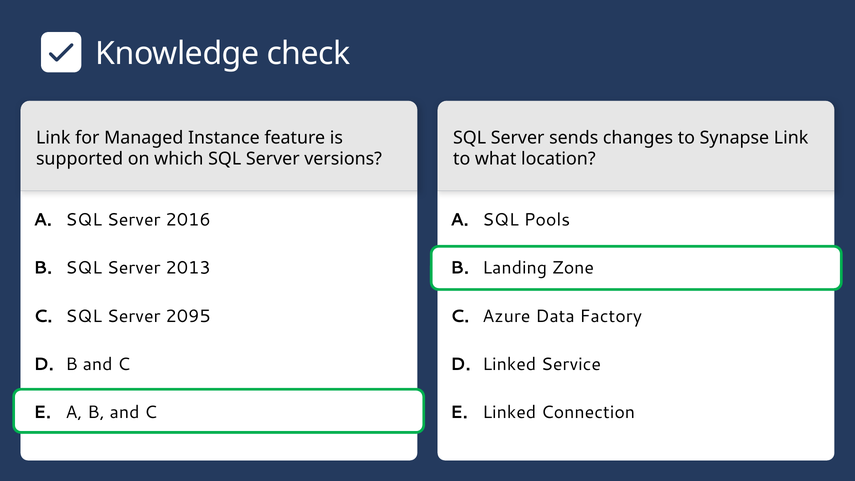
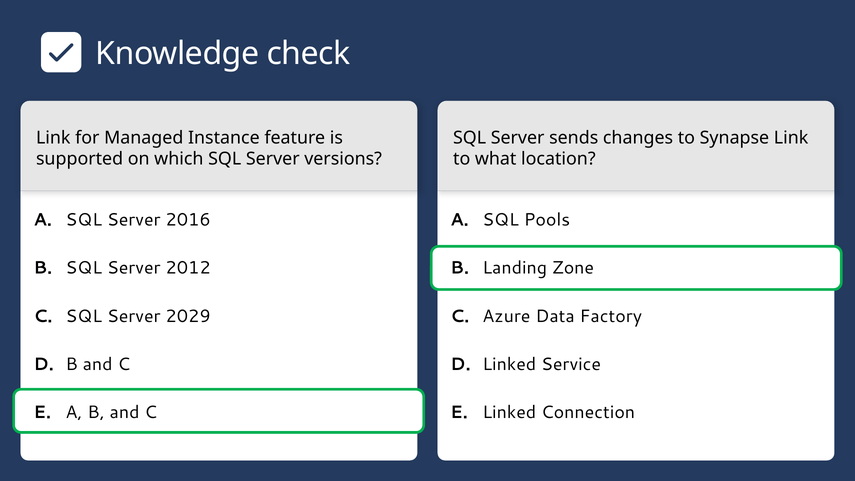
2013: 2013 -> 2012
2095: 2095 -> 2029
